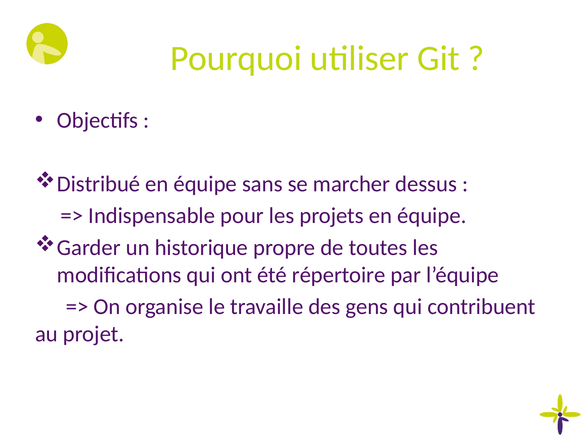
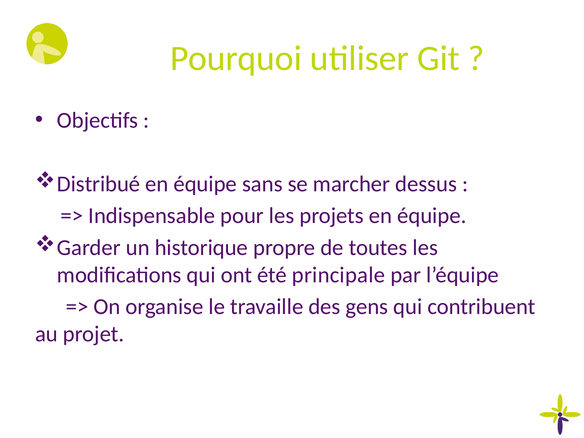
répertoire: répertoire -> principale
